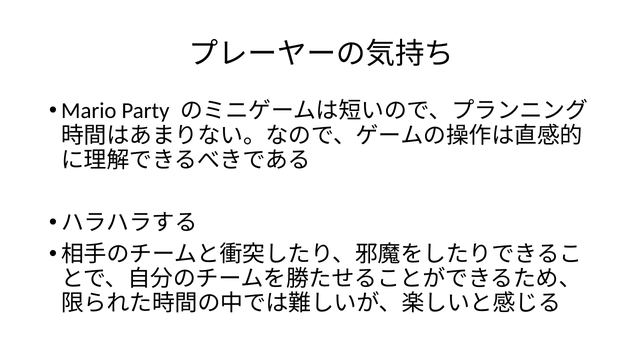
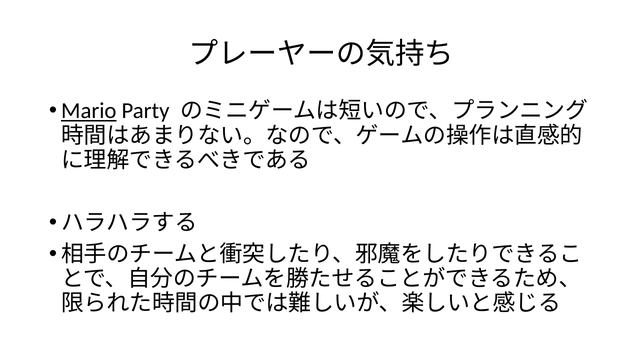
Mario underline: none -> present
